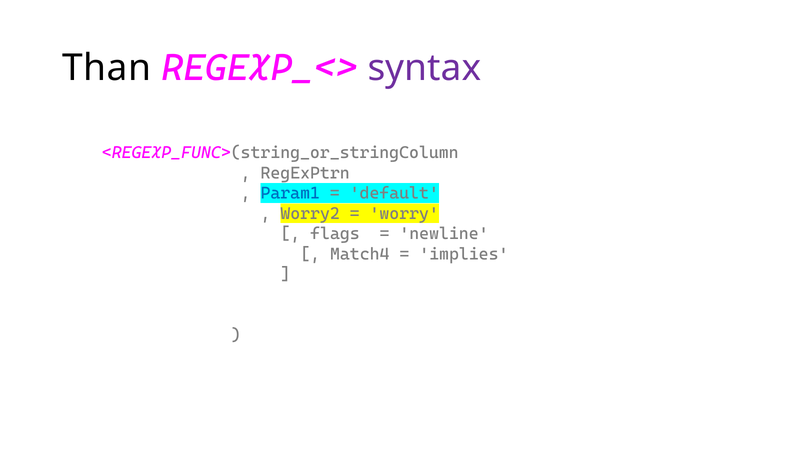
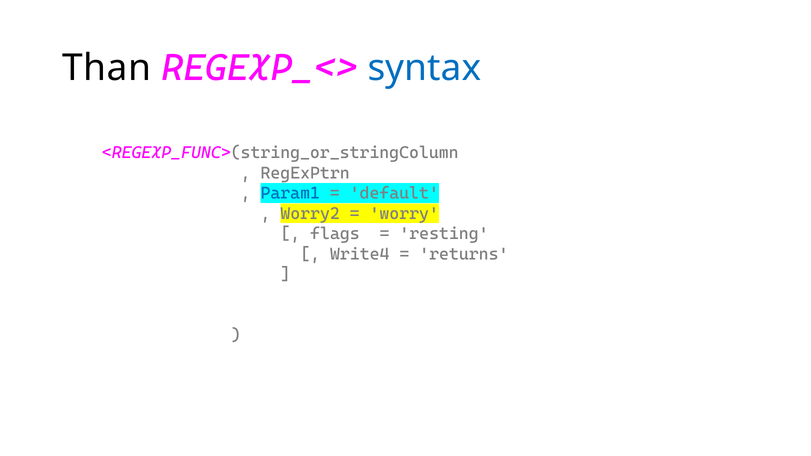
syntax colour: purple -> blue
newline: newline -> resting
Match4: Match4 -> Write4
implies: implies -> returns
